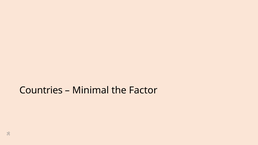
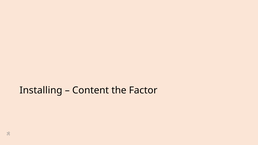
Countries: Countries -> Installing
Minimal: Minimal -> Content
